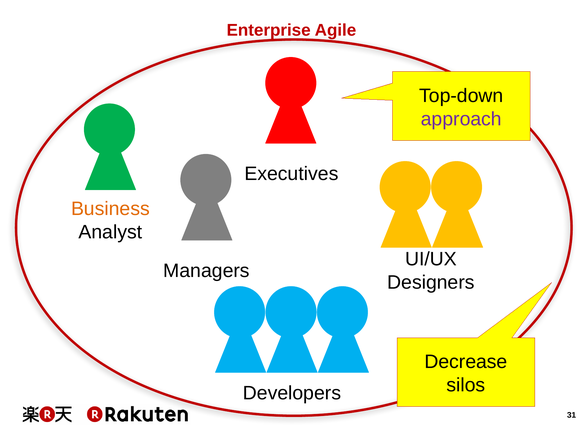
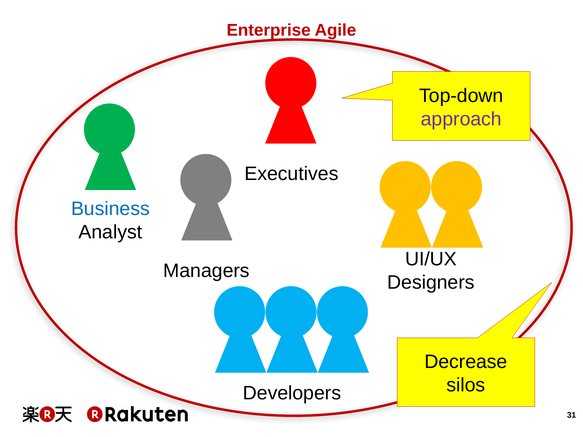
Business colour: orange -> blue
